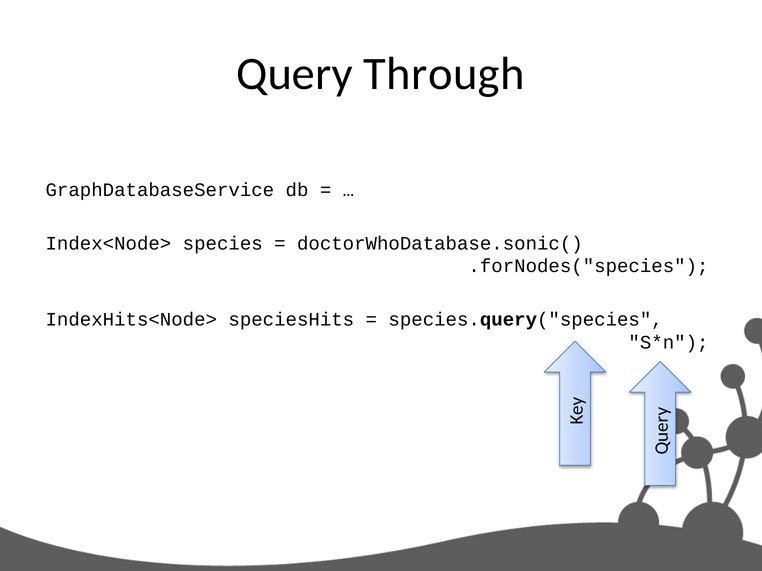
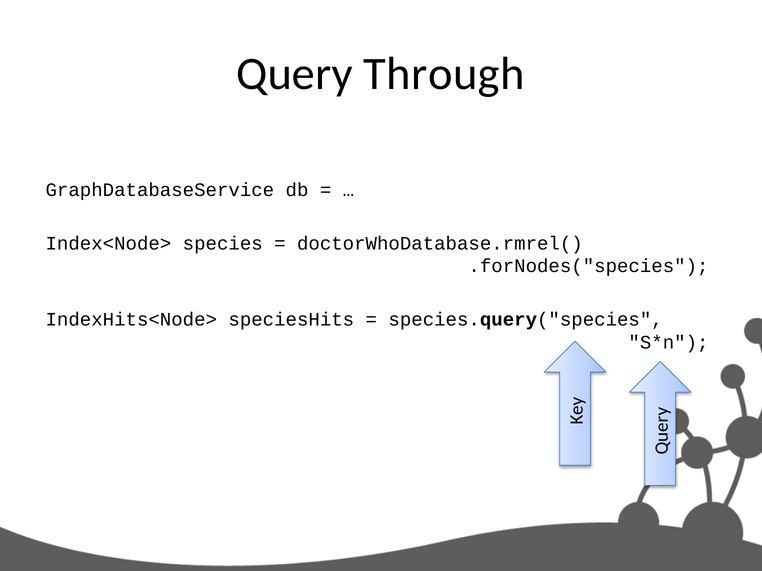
doctorWhoDatabase.sonic(: doctorWhoDatabase.sonic( -> doctorWhoDatabase.rmrel(
